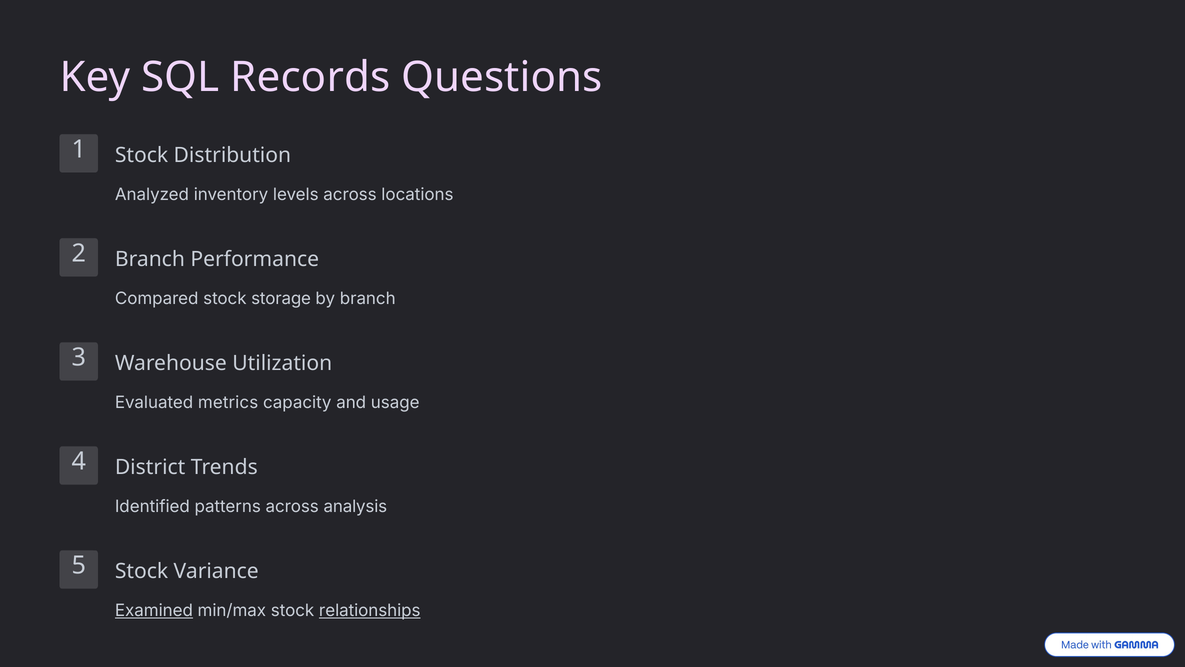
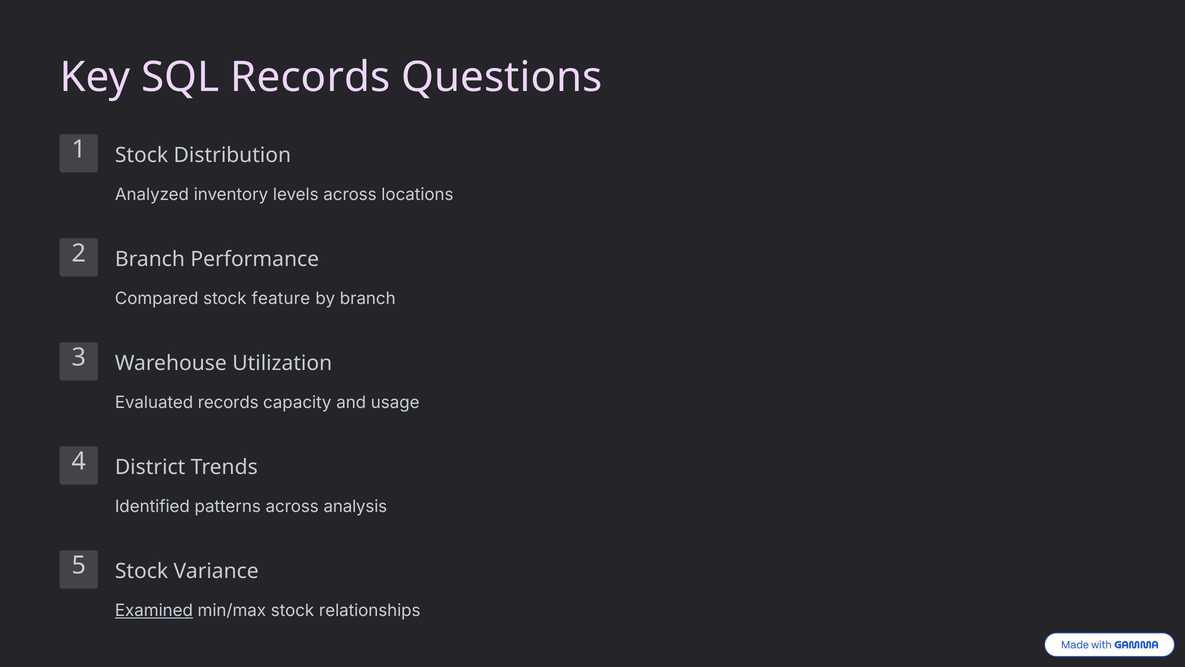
storage: storage -> feature
Evaluated metrics: metrics -> records
relationships underline: present -> none
